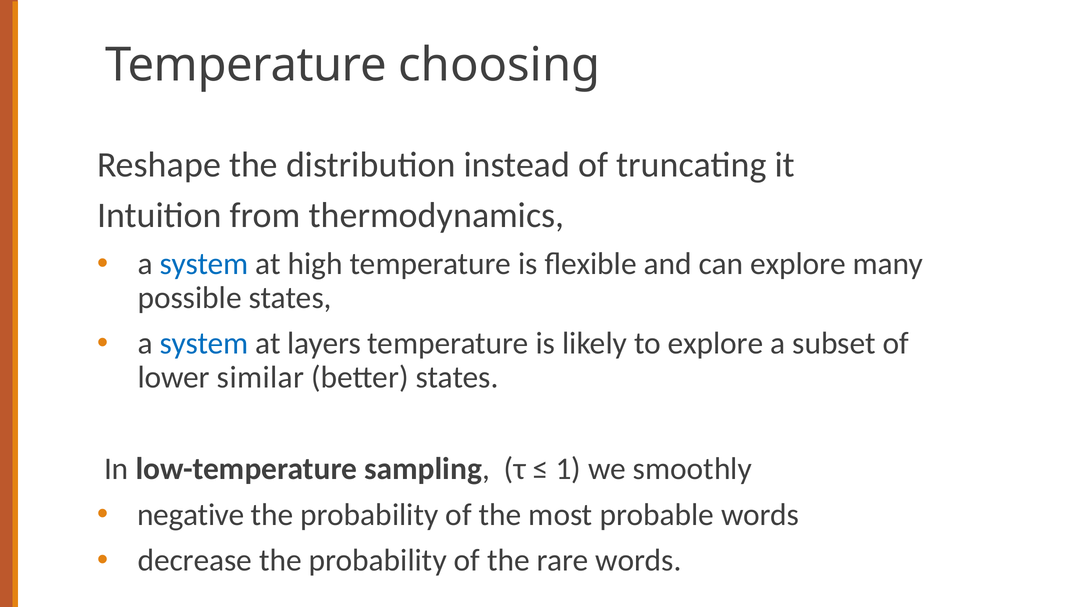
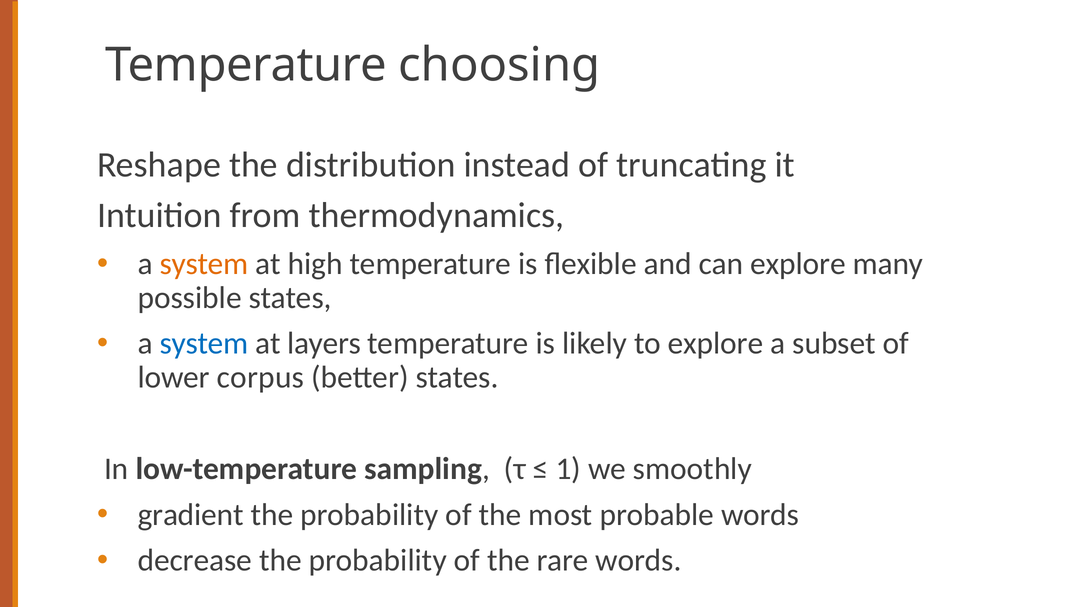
system at (204, 264) colour: blue -> orange
similar: similar -> corpus
negative: negative -> gradient
